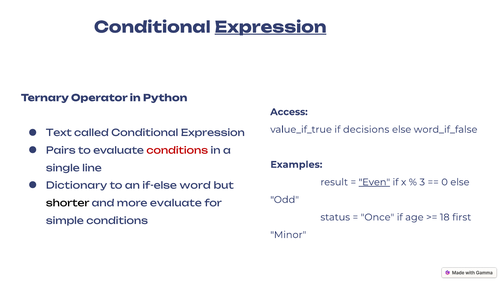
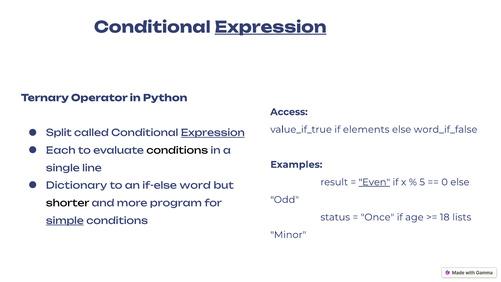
decisions: decisions -> elements
Text: Text -> Split
Expression at (213, 133) underline: none -> present
Pairs: Pairs -> Each
conditions at (177, 151) colour: red -> black
3: 3 -> 5
more evaluate: evaluate -> program
first: first -> lists
simple underline: none -> present
